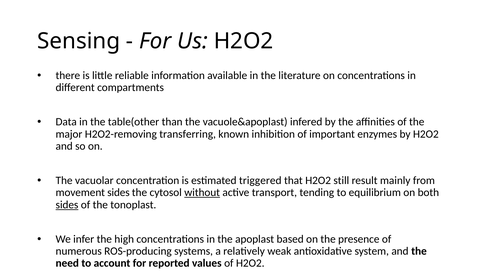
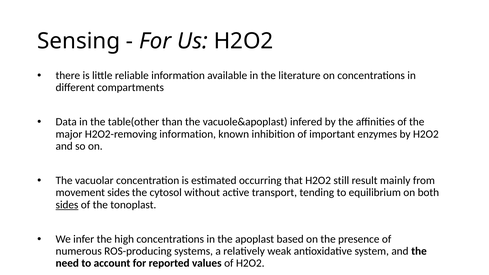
H2O2-removing transferring: transferring -> information
triggered: triggered -> occurring
without underline: present -> none
